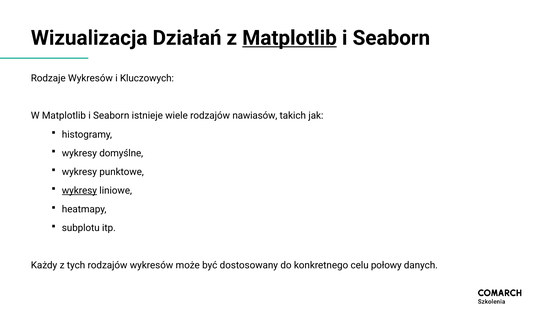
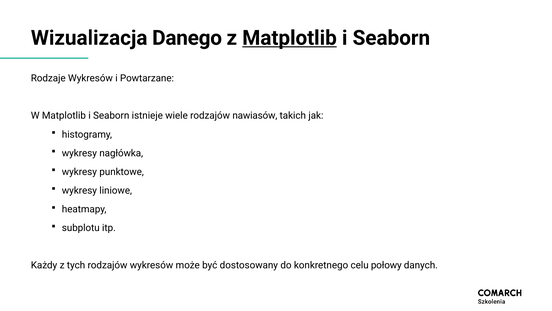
Działań: Działań -> Danego
Kluczowych: Kluczowych -> Powtarzane
domyślne: domyślne -> nagłówka
wykresy at (79, 190) underline: present -> none
